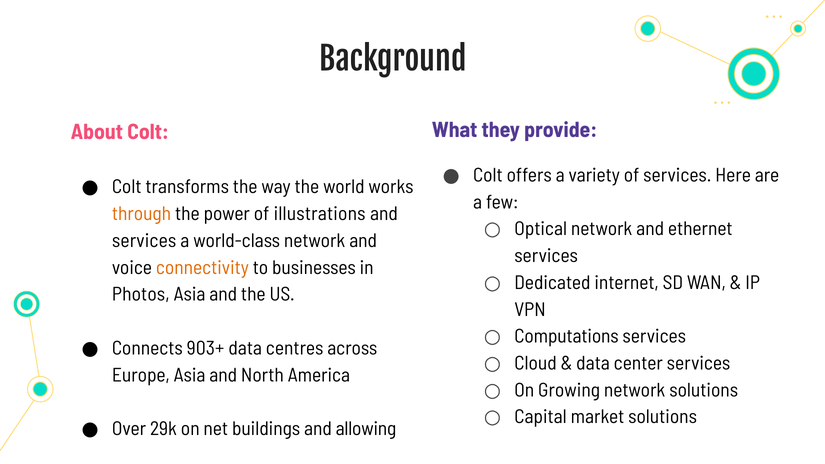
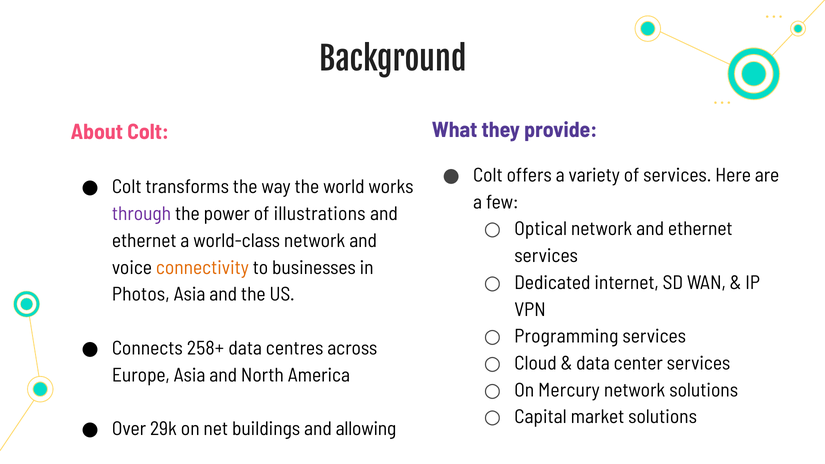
through colour: orange -> purple
services at (144, 241): services -> ethernet
Computations: Computations -> Programming
903+: 903+ -> 258+
Growing: Growing -> Mercury
